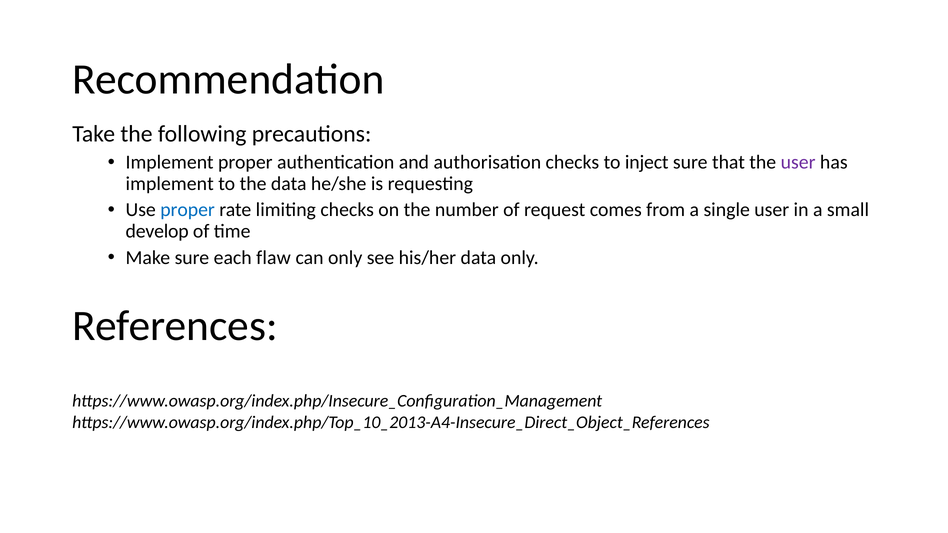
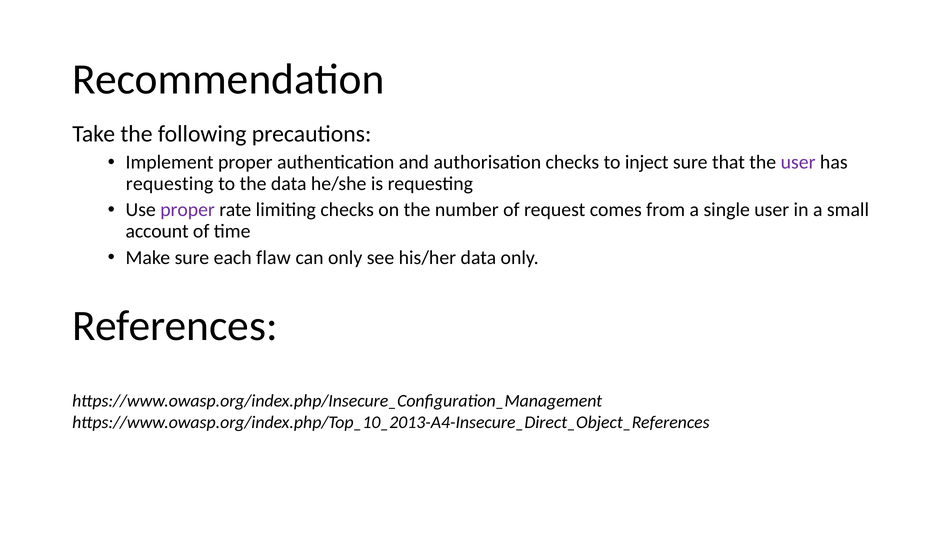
implement at (170, 184): implement -> requesting
proper at (188, 210) colour: blue -> purple
develop: develop -> account
